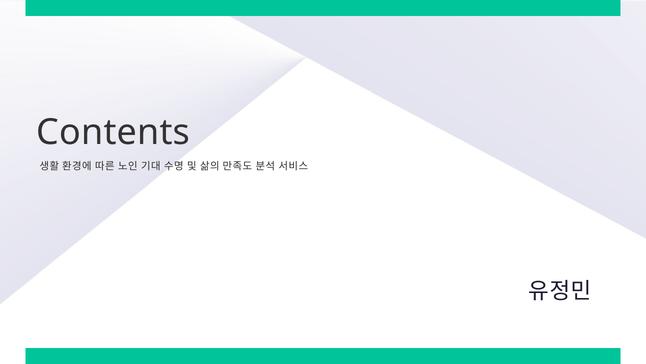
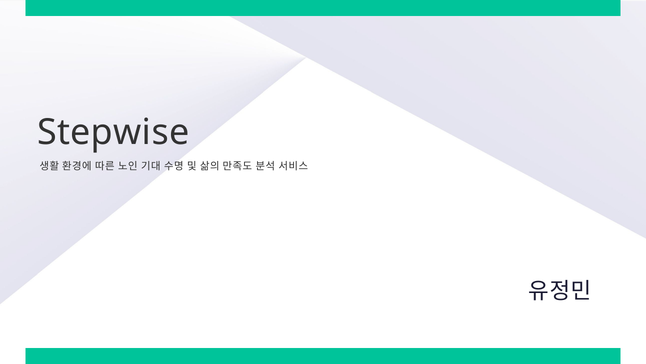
Contents: Contents -> Stepwise
